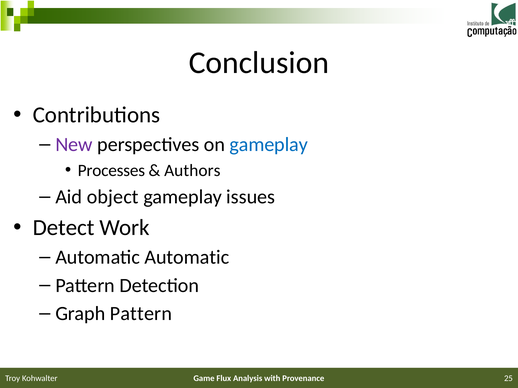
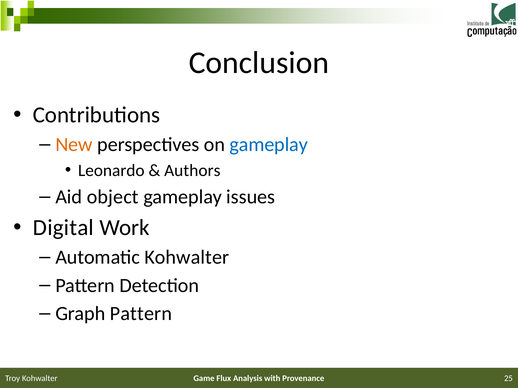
New colour: purple -> orange
Processes: Processes -> Leonardo
Detect: Detect -> Digital
Automatic Automatic: Automatic -> Kohwalter
